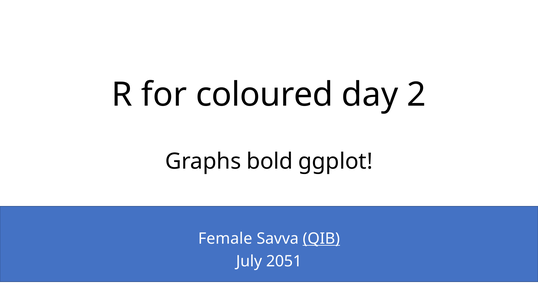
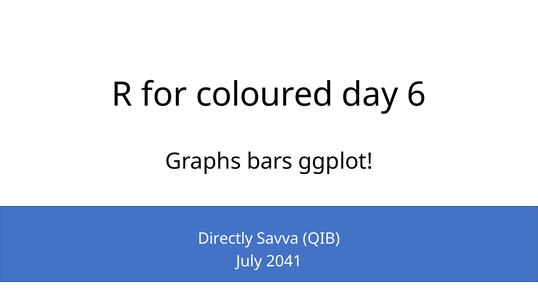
2: 2 -> 6
bold: bold -> bars
Female: Female -> Directly
QIB underline: present -> none
2051: 2051 -> 2041
